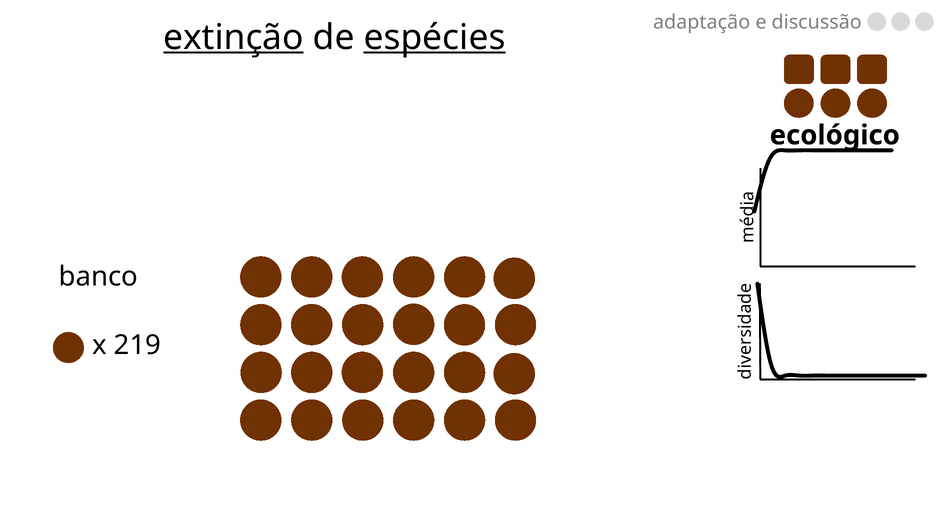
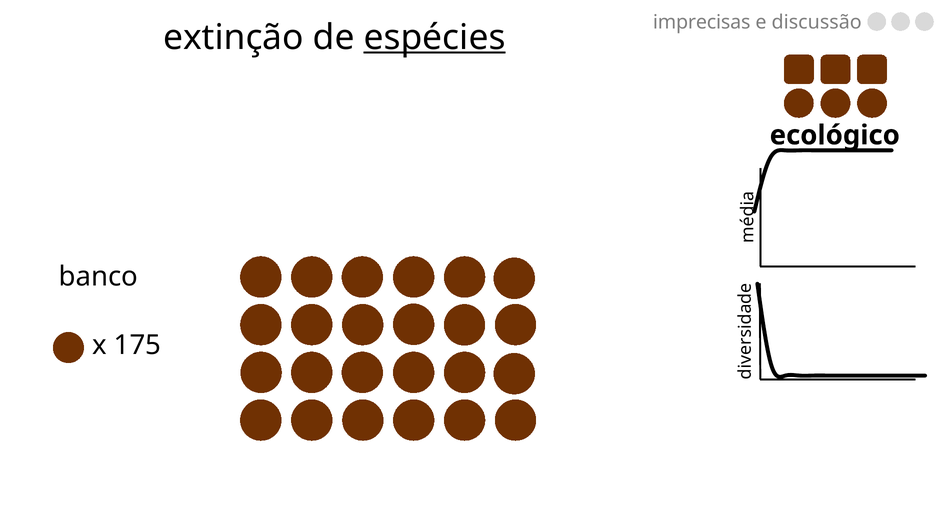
adaptação: adaptação -> imprecisas
extinção underline: present -> none
219: 219 -> 175
